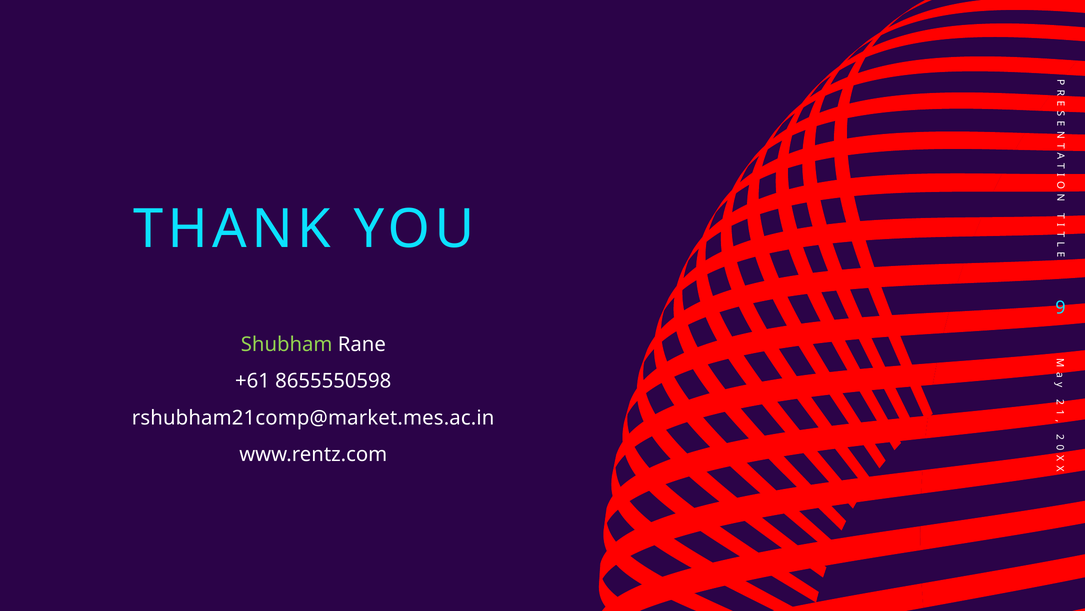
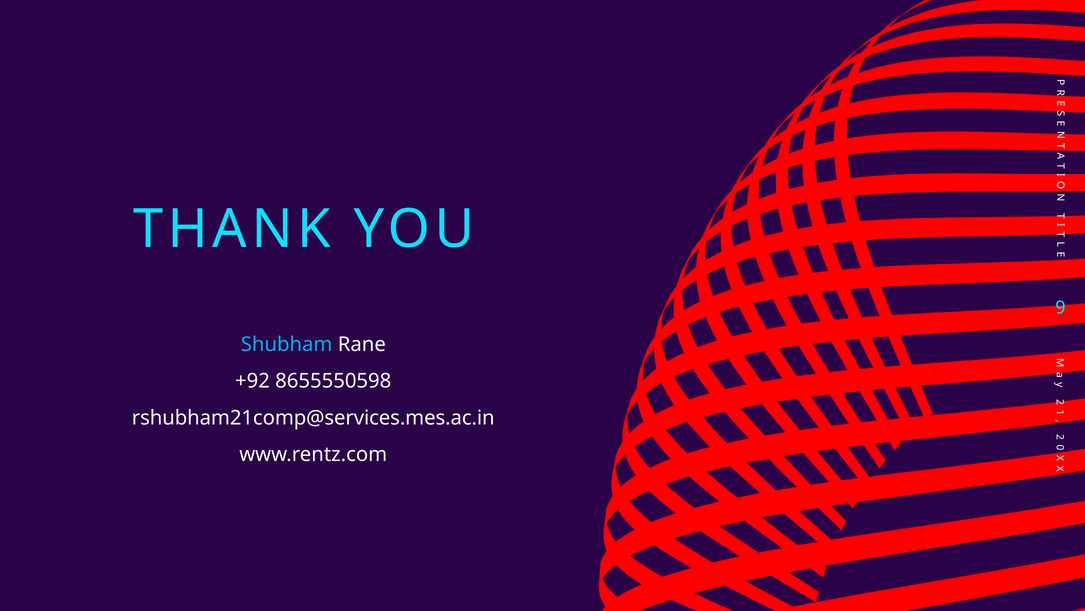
Shubham colour: light green -> light blue
+61: +61 -> +92
rshubham21comp@market.mes.ac.in: rshubham21comp@market.mes.ac.in -> rshubham21comp@services.mes.ac.in
